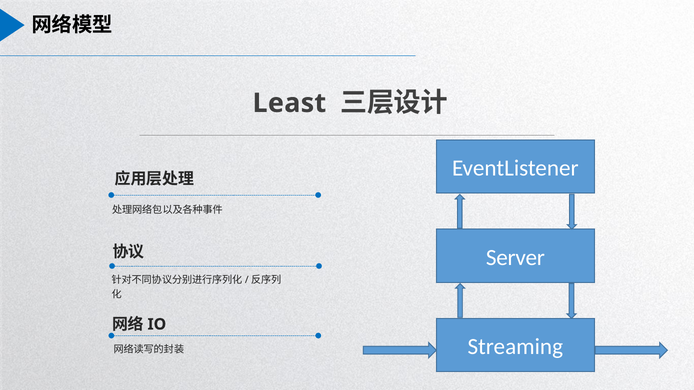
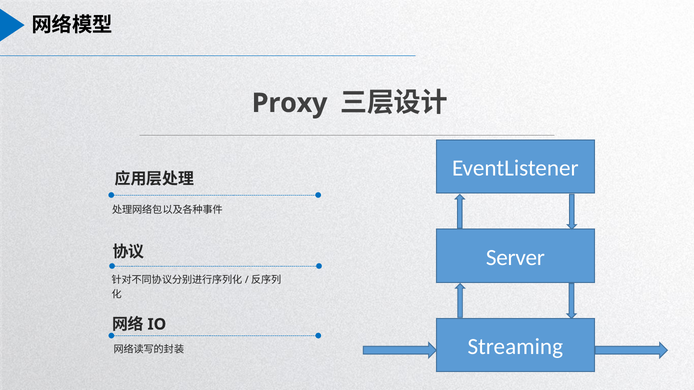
Least: Least -> Proxy
